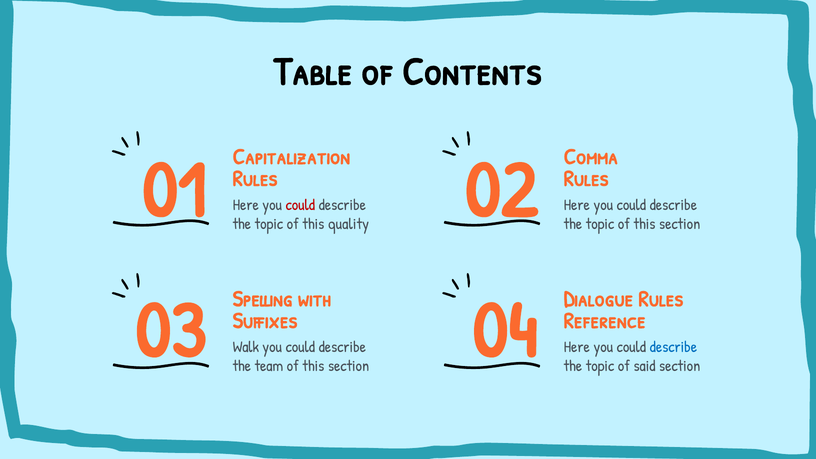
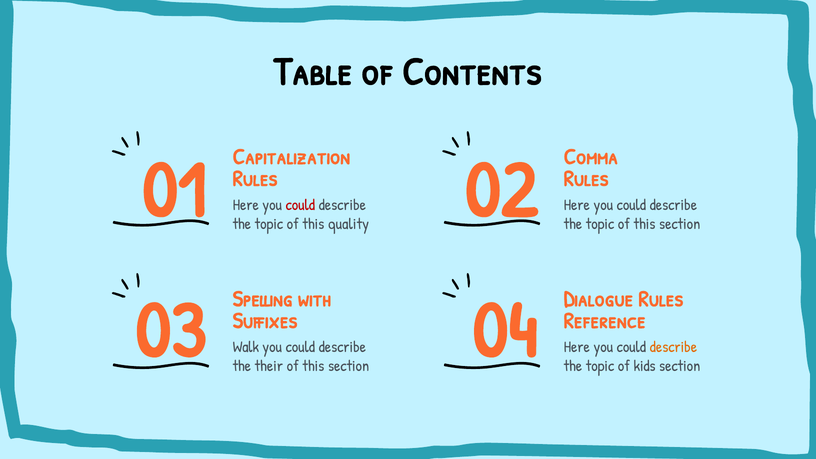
describe at (673, 347) colour: blue -> orange
team: team -> their
said: said -> kids
